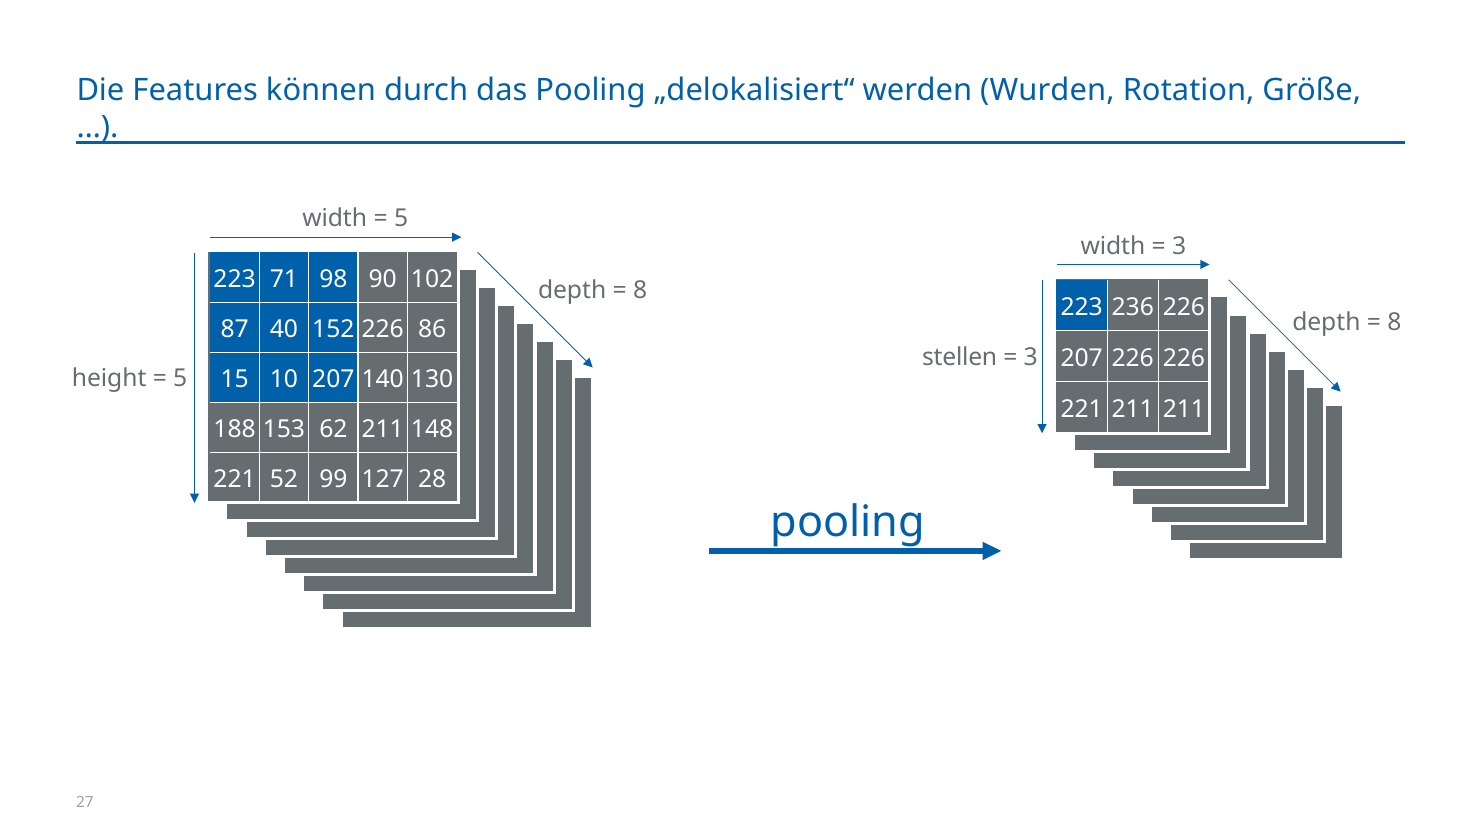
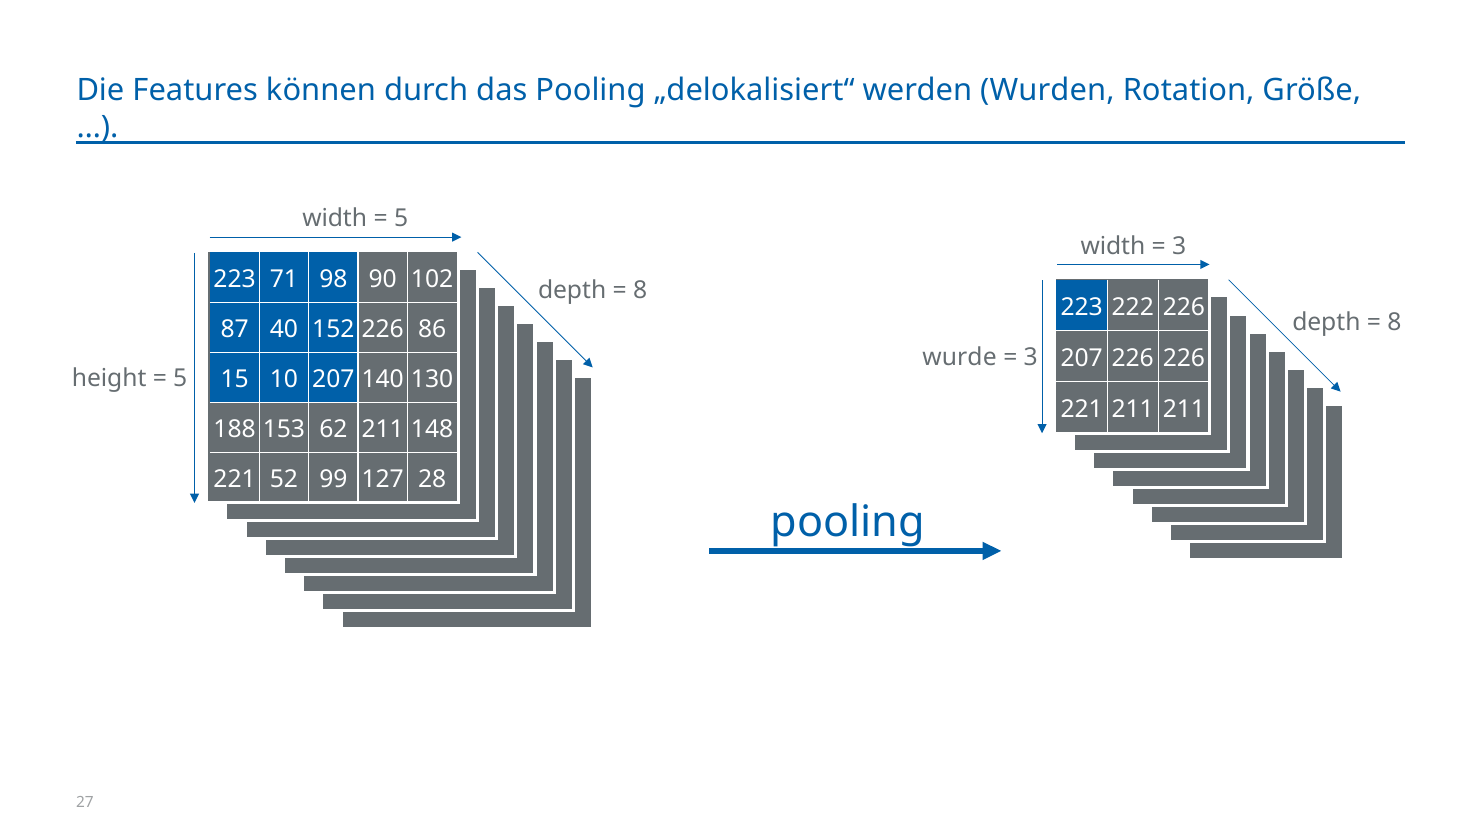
236: 236 -> 222
stellen: stellen -> wurde
